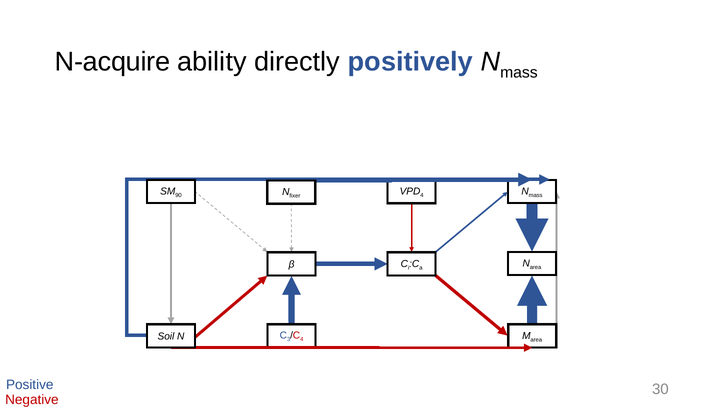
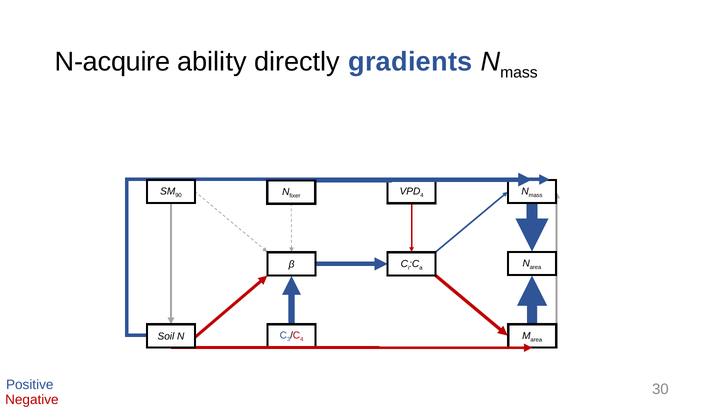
positively: positively -> gradients
